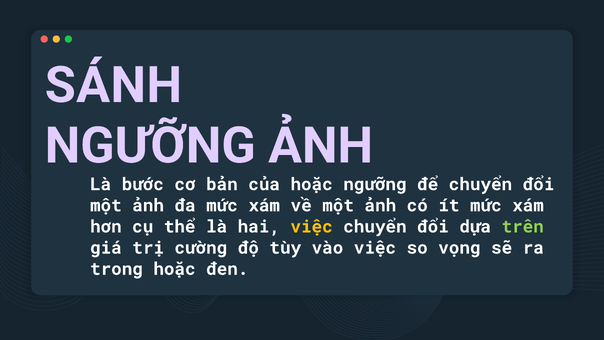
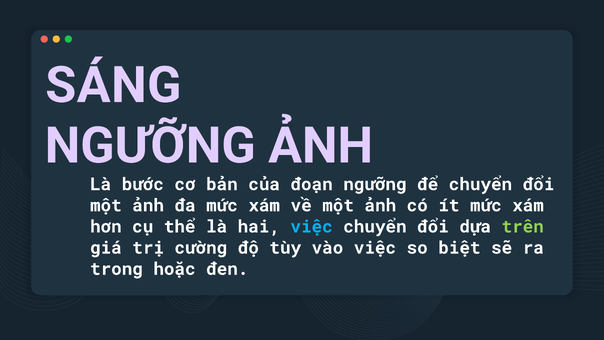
SÁNH: SÁNH -> SÁNG
của hoặc: hoặc -> đoạn
việc at (312, 226) colour: yellow -> light blue
vọng: vọng -> biệt
